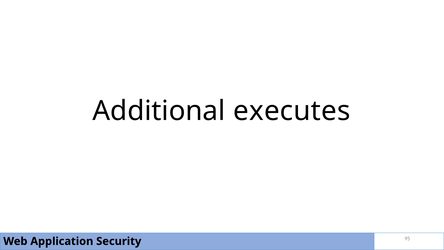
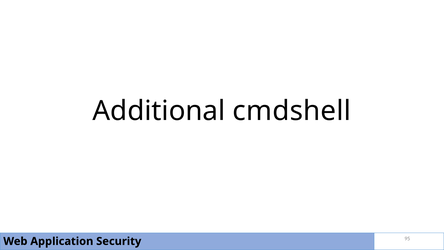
executes: executes -> cmdshell
